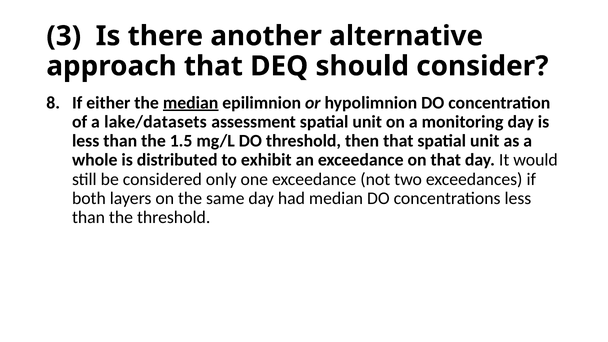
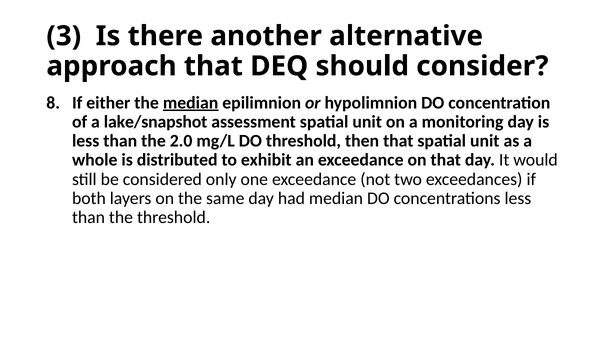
lake/datasets: lake/datasets -> lake/snapshot
1.5: 1.5 -> 2.0
